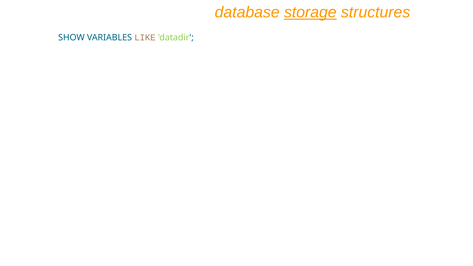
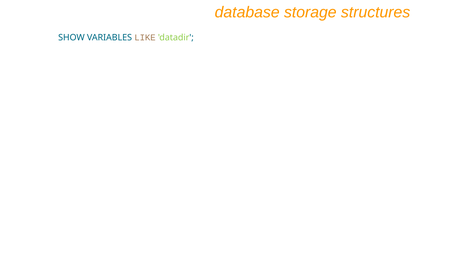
storage underline: present -> none
